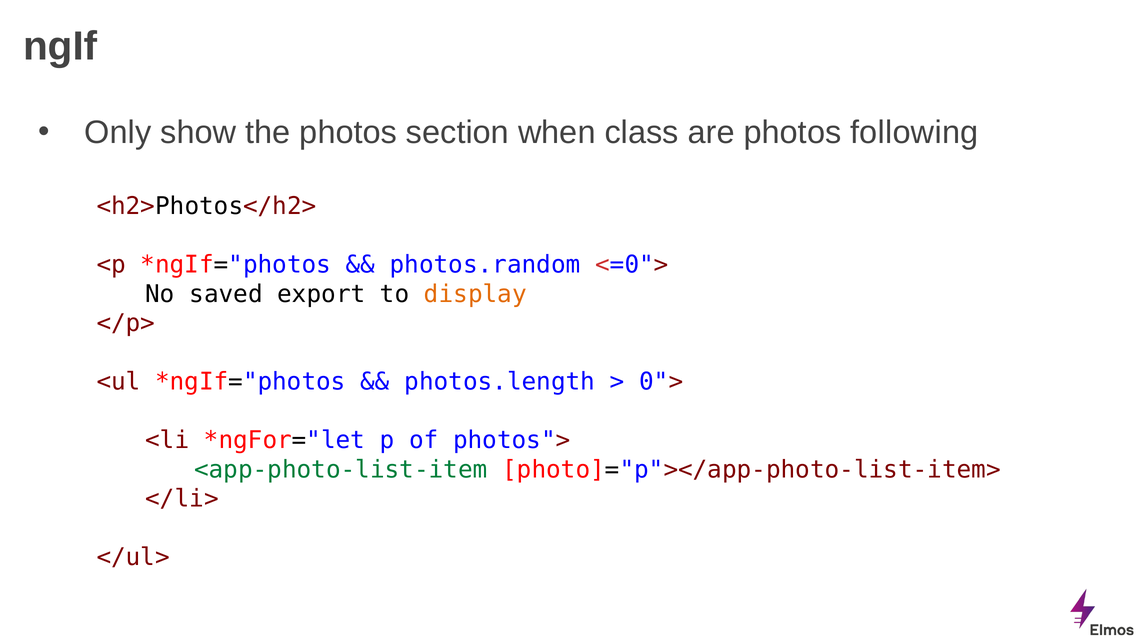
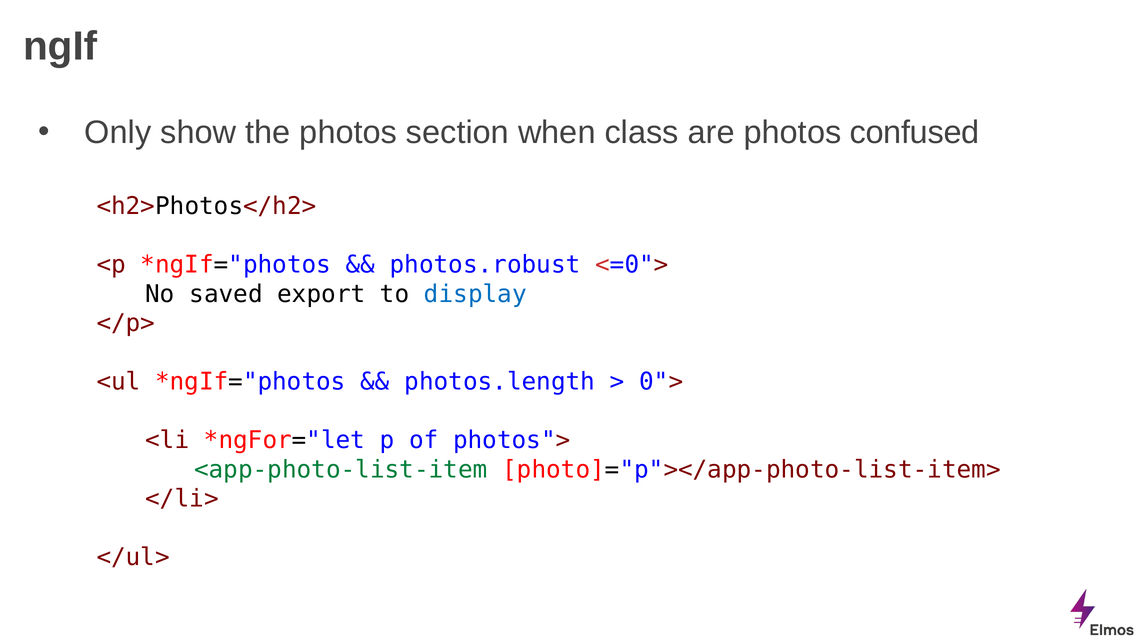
following: following -> confused
photos.random: photos.random -> photos.robust
display colour: orange -> blue
